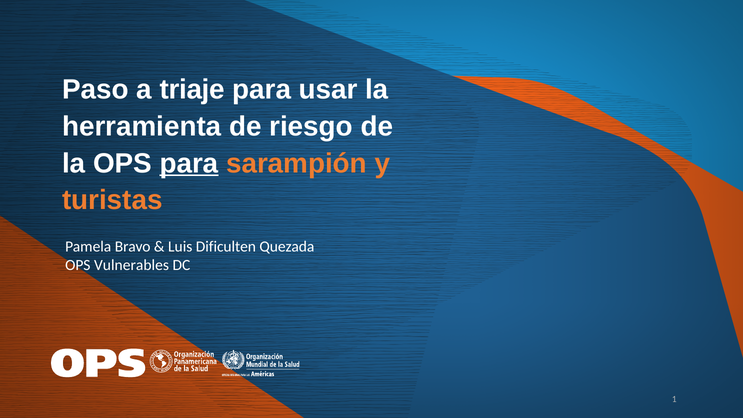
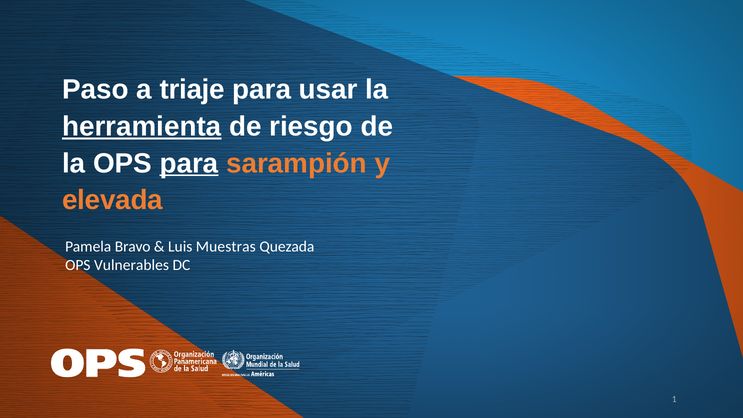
herramienta underline: none -> present
turistas: turistas -> elevada
Dificulten: Dificulten -> Muestras
